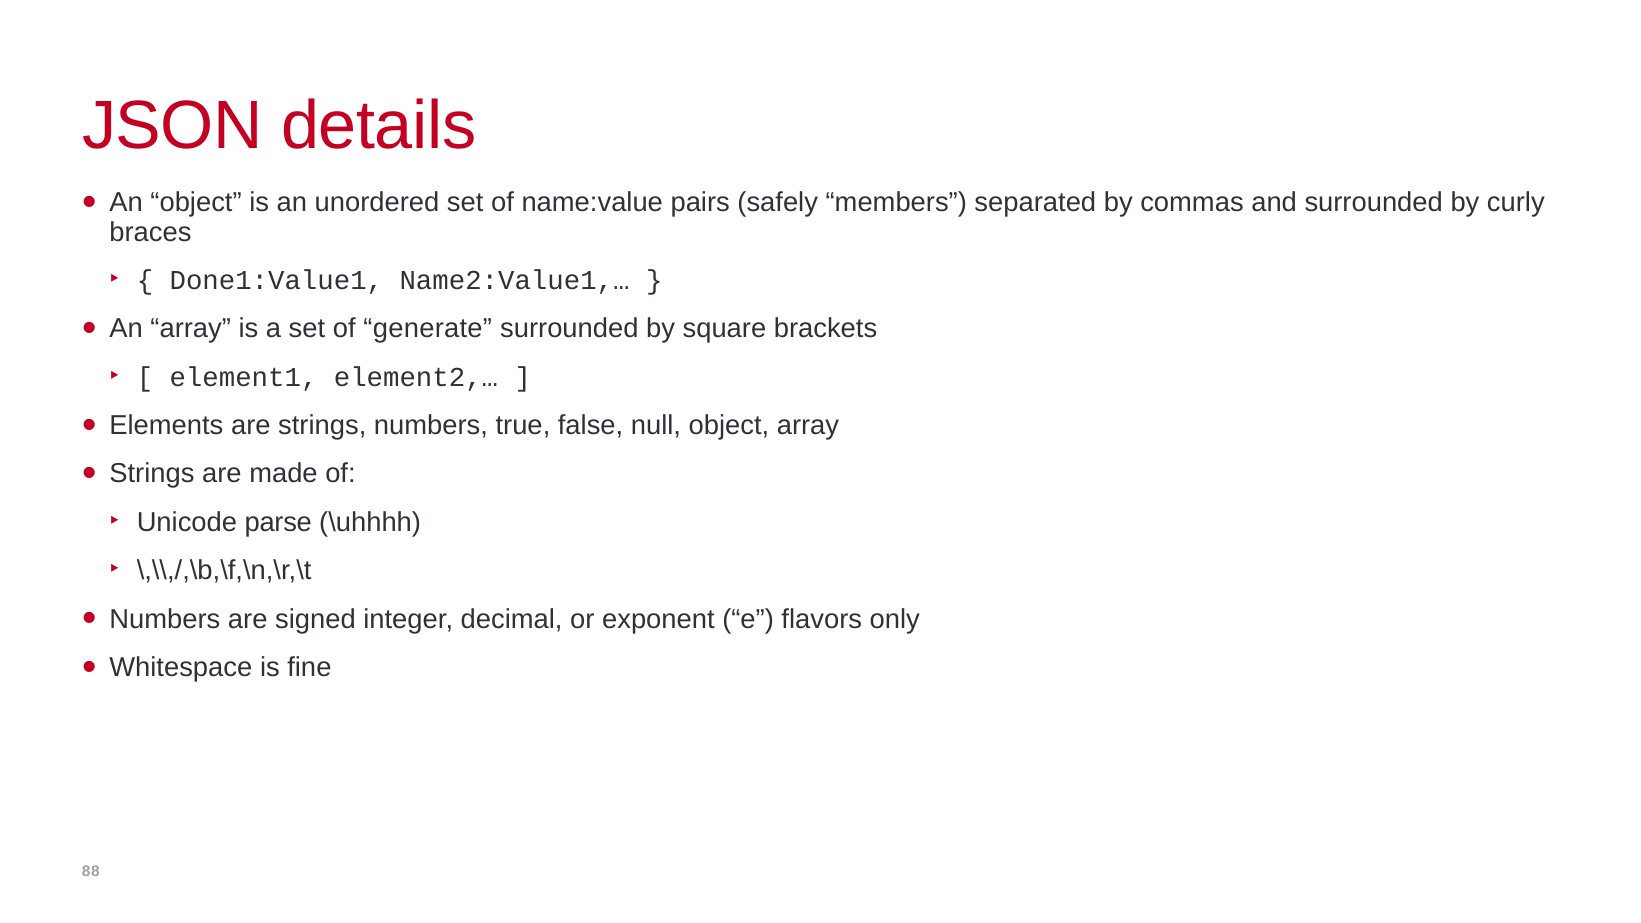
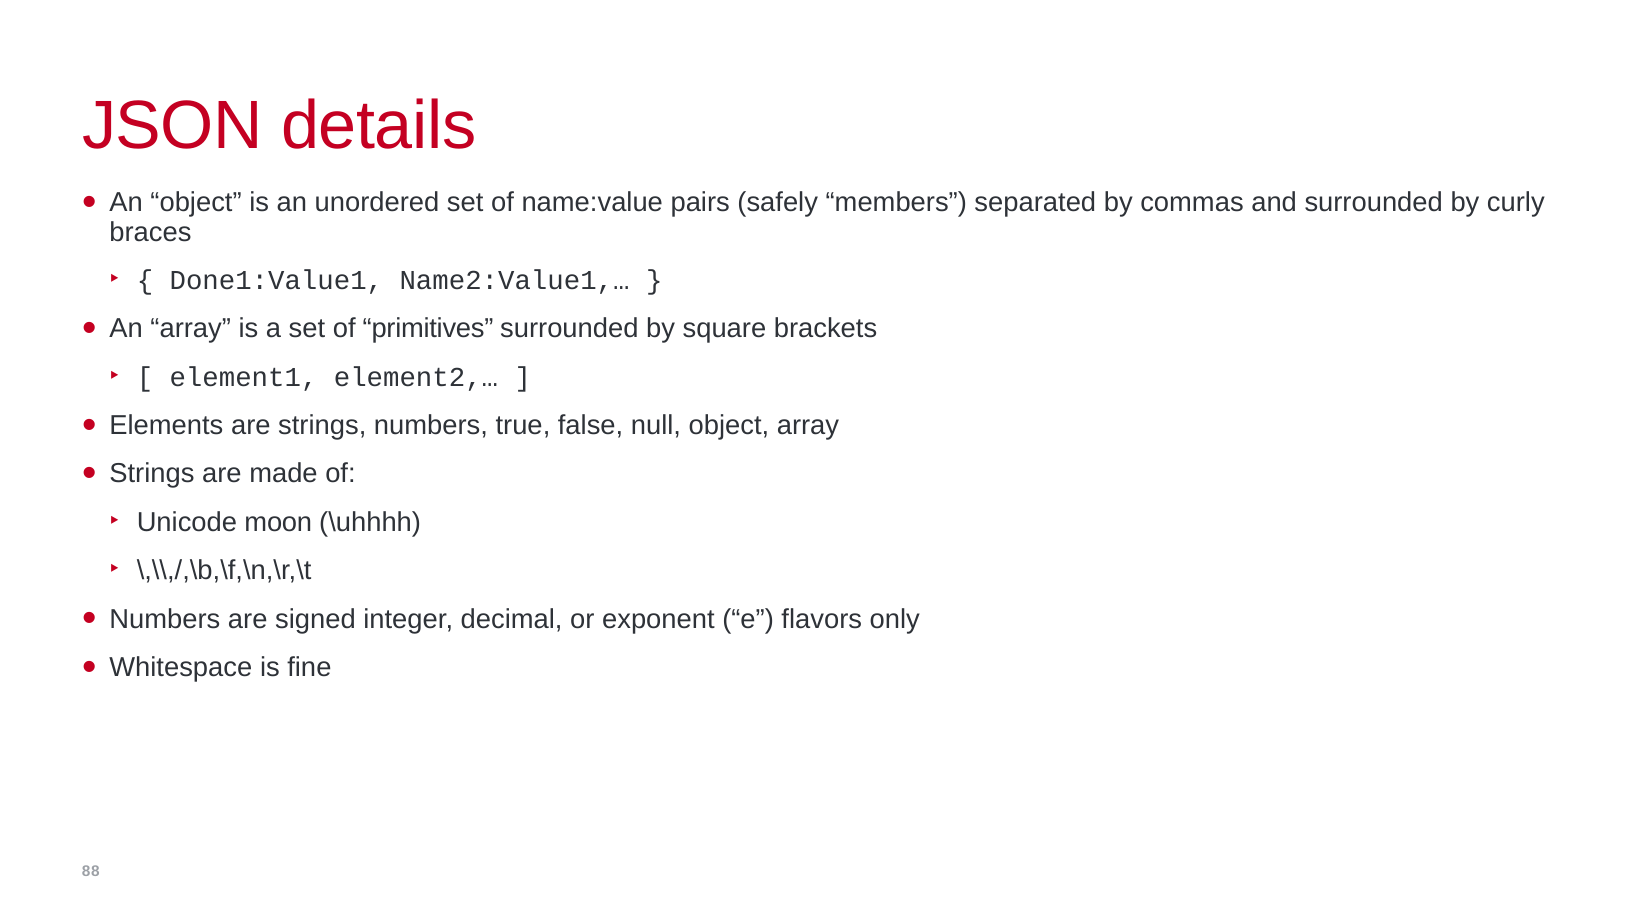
generate: generate -> primitives
parse: parse -> moon
